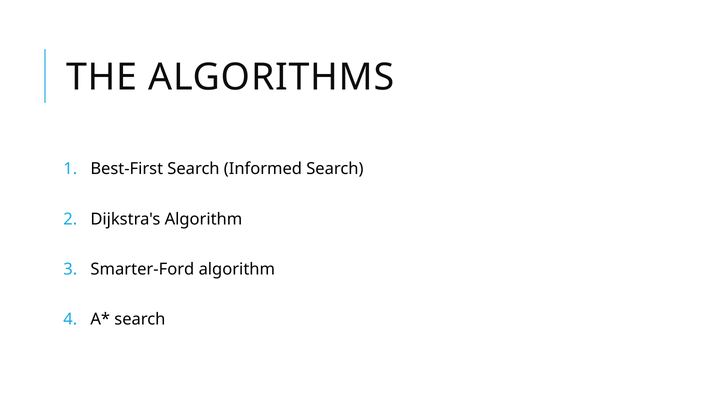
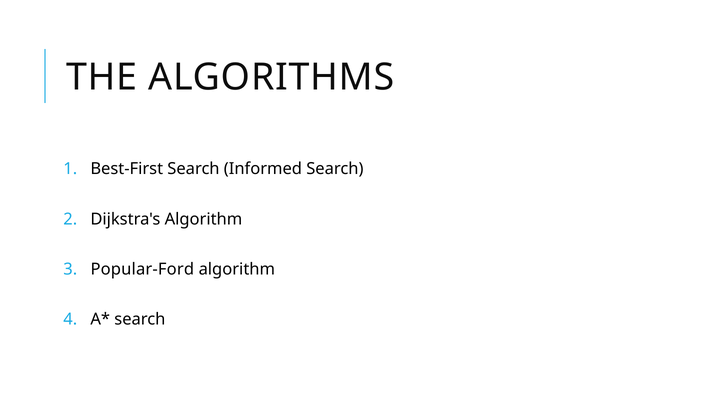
Smarter-Ford: Smarter-Ford -> Popular-Ford
